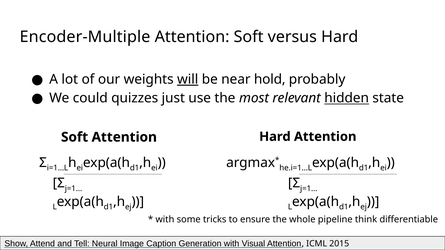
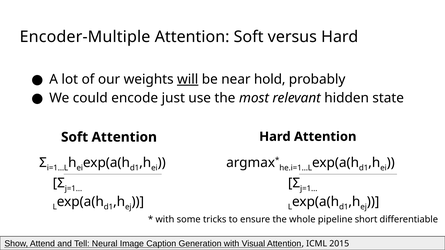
quizzes: quizzes -> encode
hidden underline: present -> none
think: think -> short
